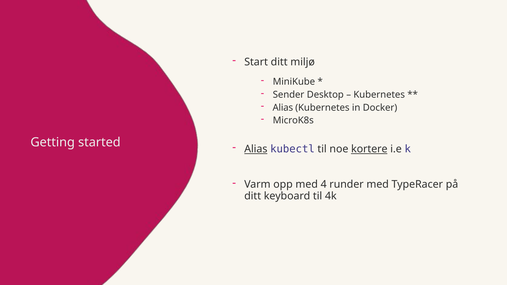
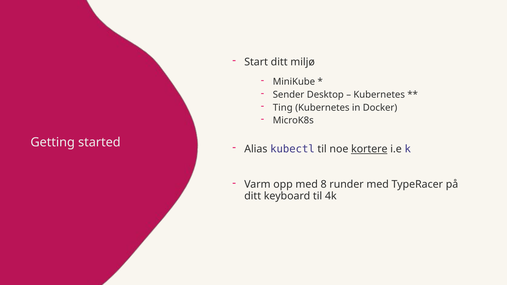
Alias at (283, 108): Alias -> Ting
Alias at (256, 149) underline: present -> none
4: 4 -> 8
